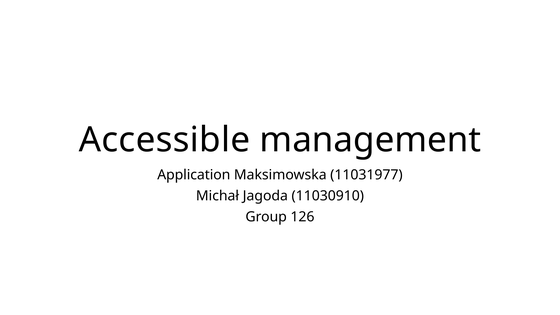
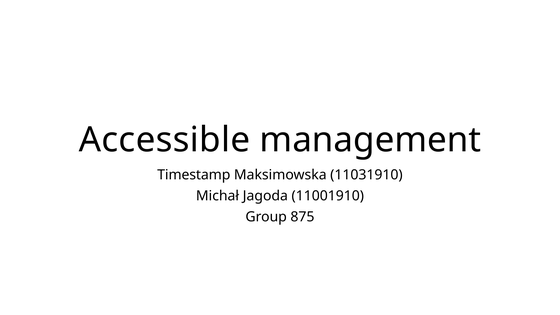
Application: Application -> Timestamp
11031977: 11031977 -> 11031910
11030910: 11030910 -> 11001910
126: 126 -> 875
